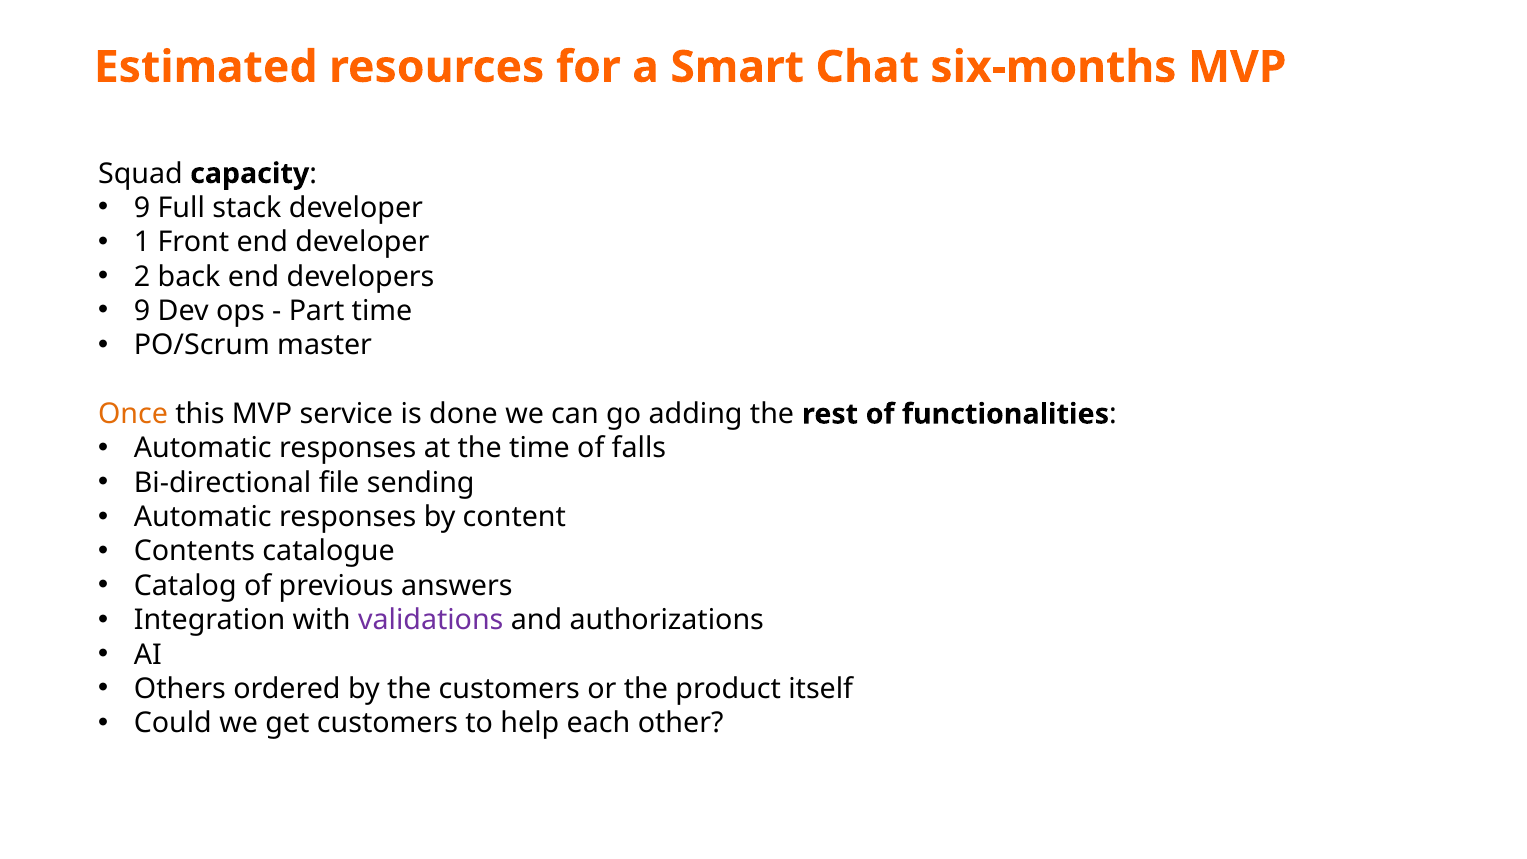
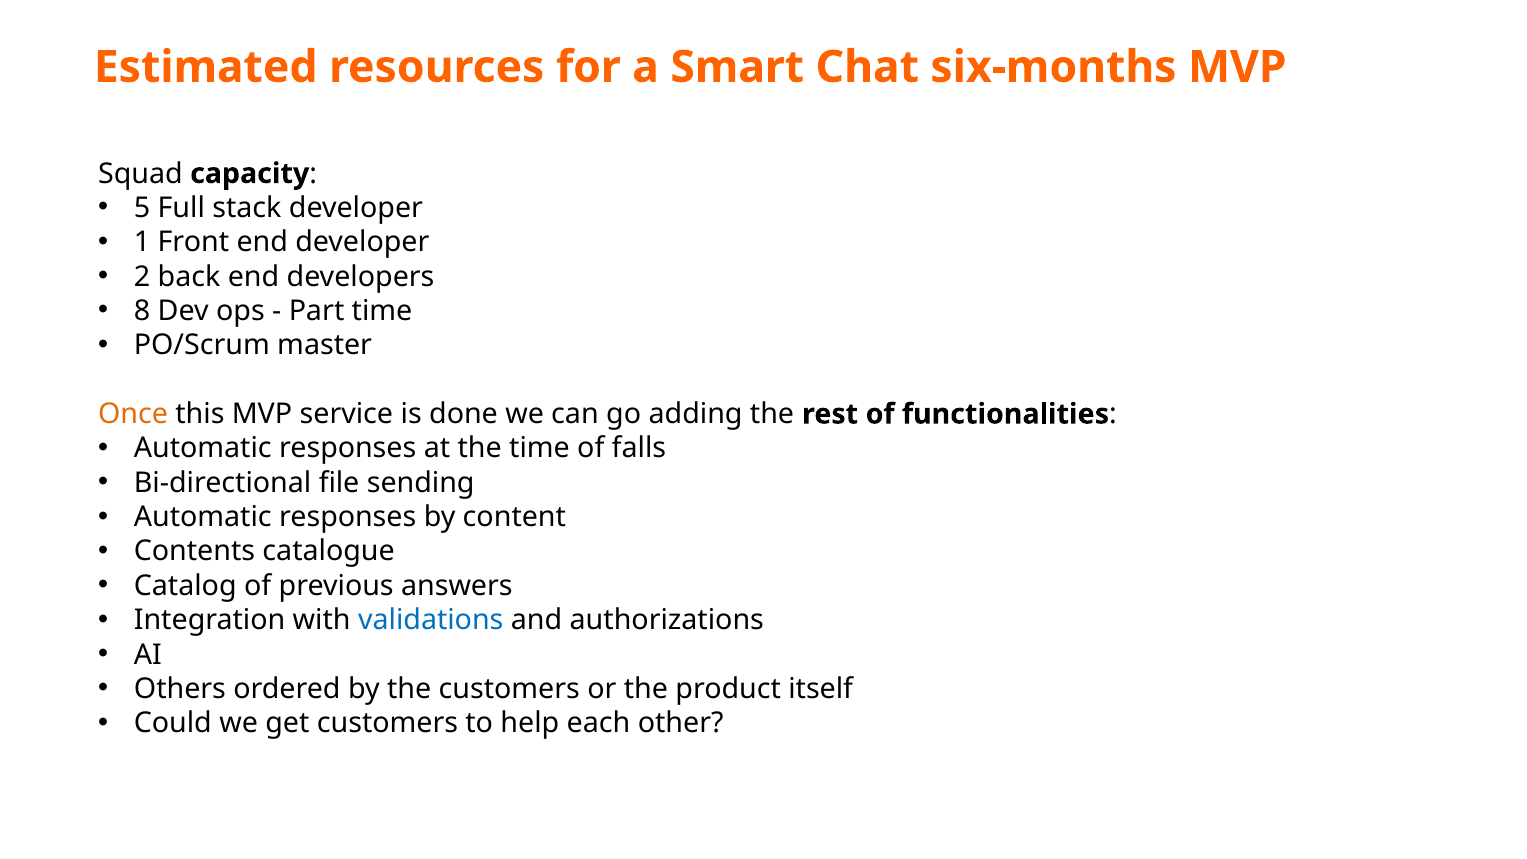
9 at (142, 208): 9 -> 5
9 at (142, 311): 9 -> 8
validations colour: purple -> blue
